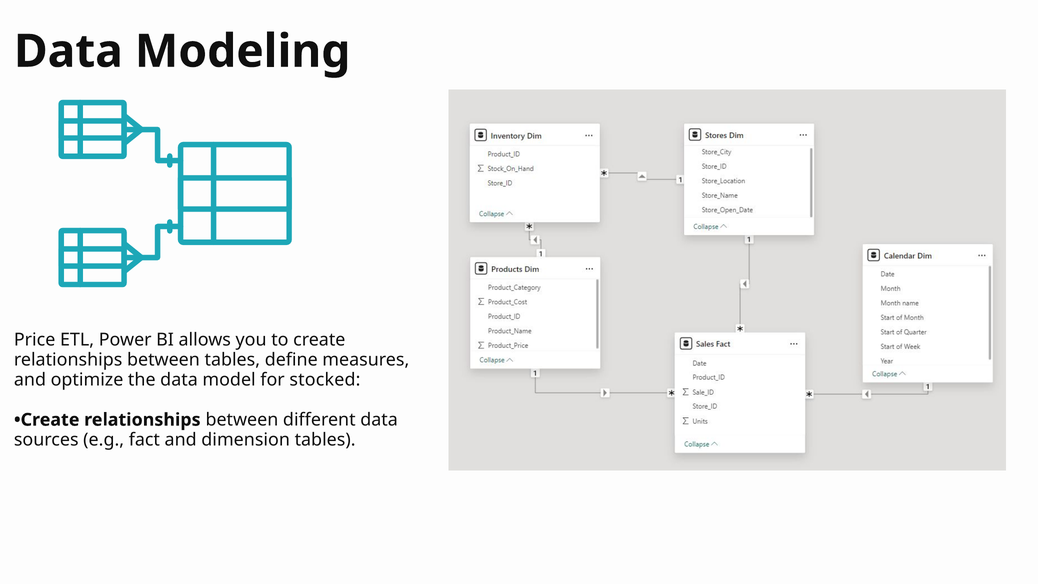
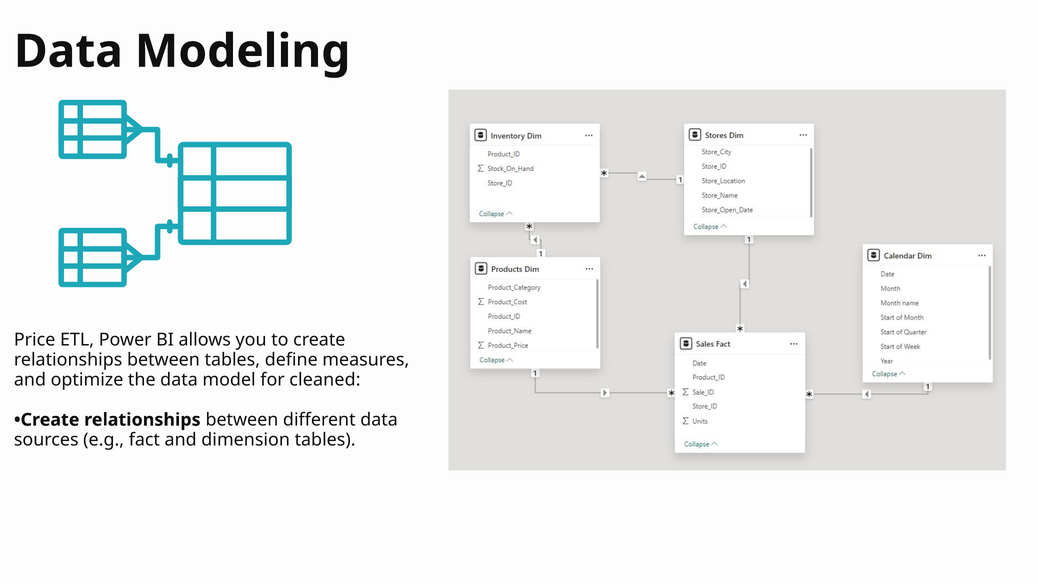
stocked: stocked -> cleaned
